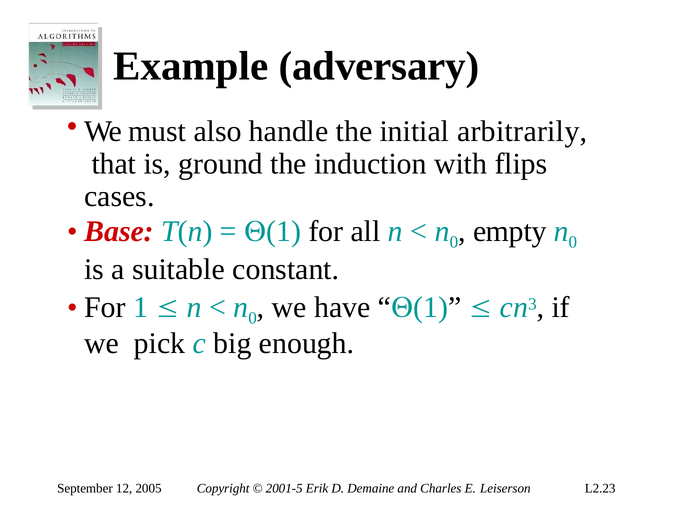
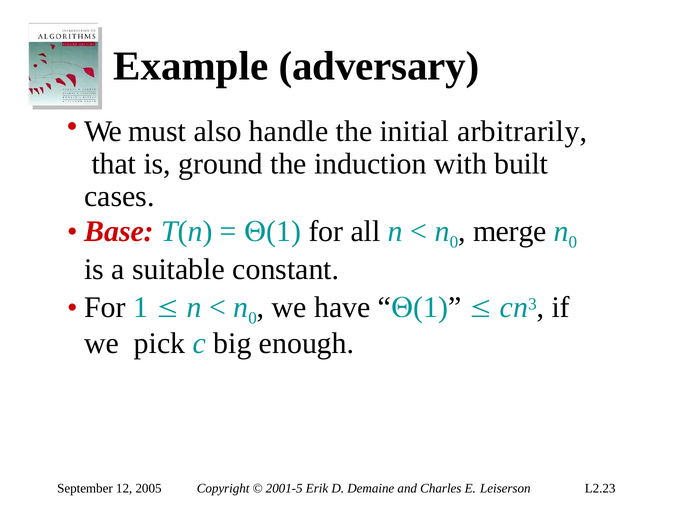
flips: flips -> built
empty: empty -> merge
